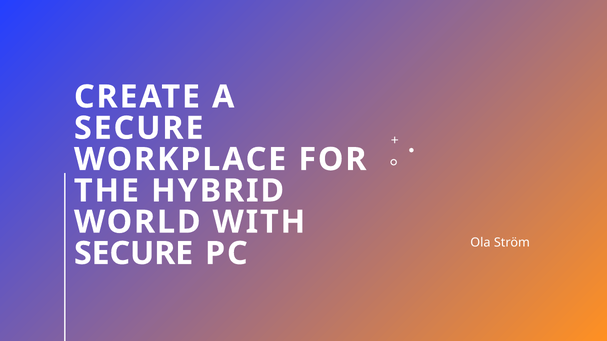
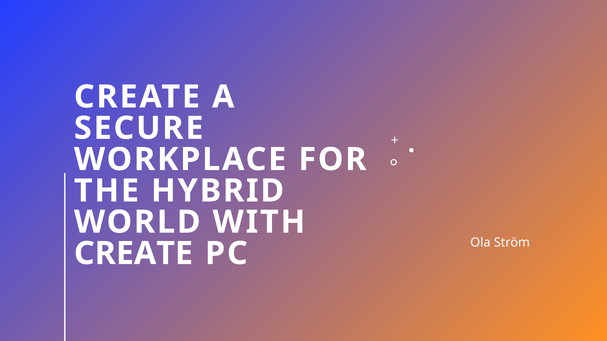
SECURE at (134, 254): SECURE -> CREATE
